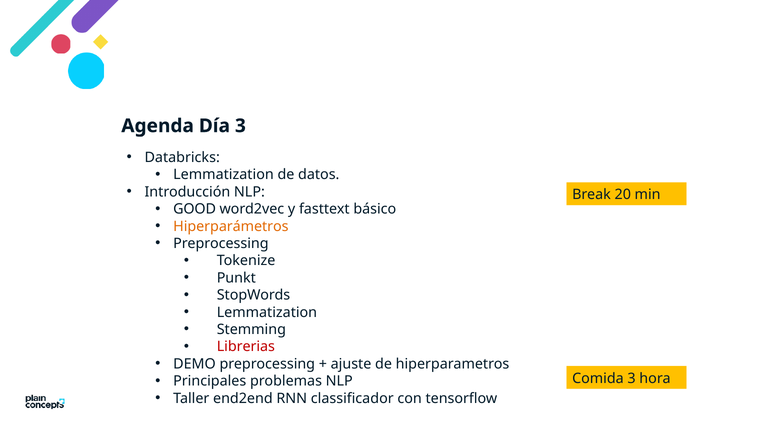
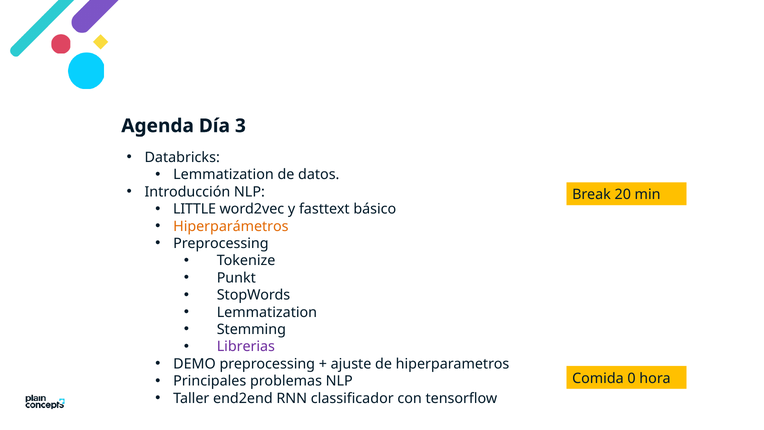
GOOD: GOOD -> LITTLE
Librerias colour: red -> purple
Comida 3: 3 -> 0
